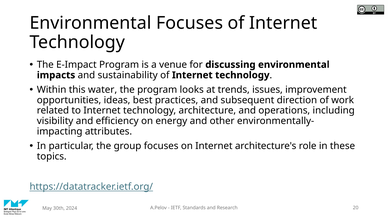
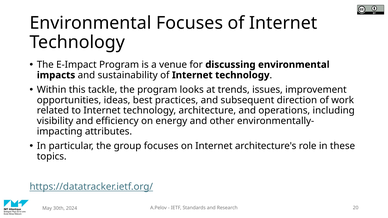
water: water -> tackle
